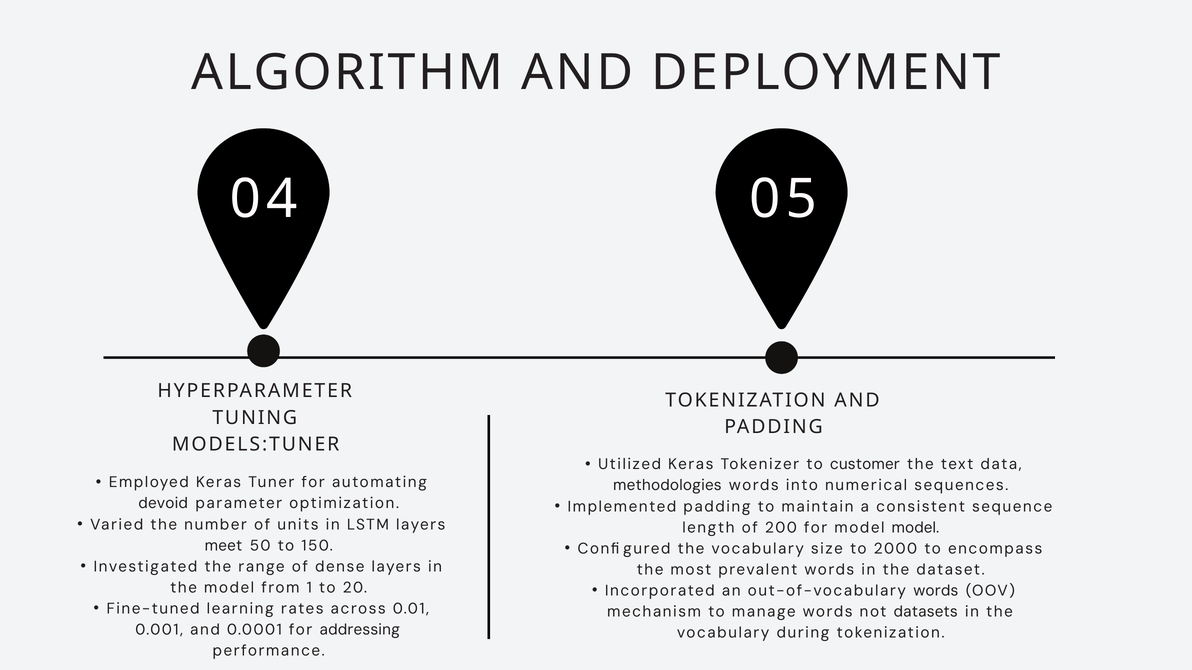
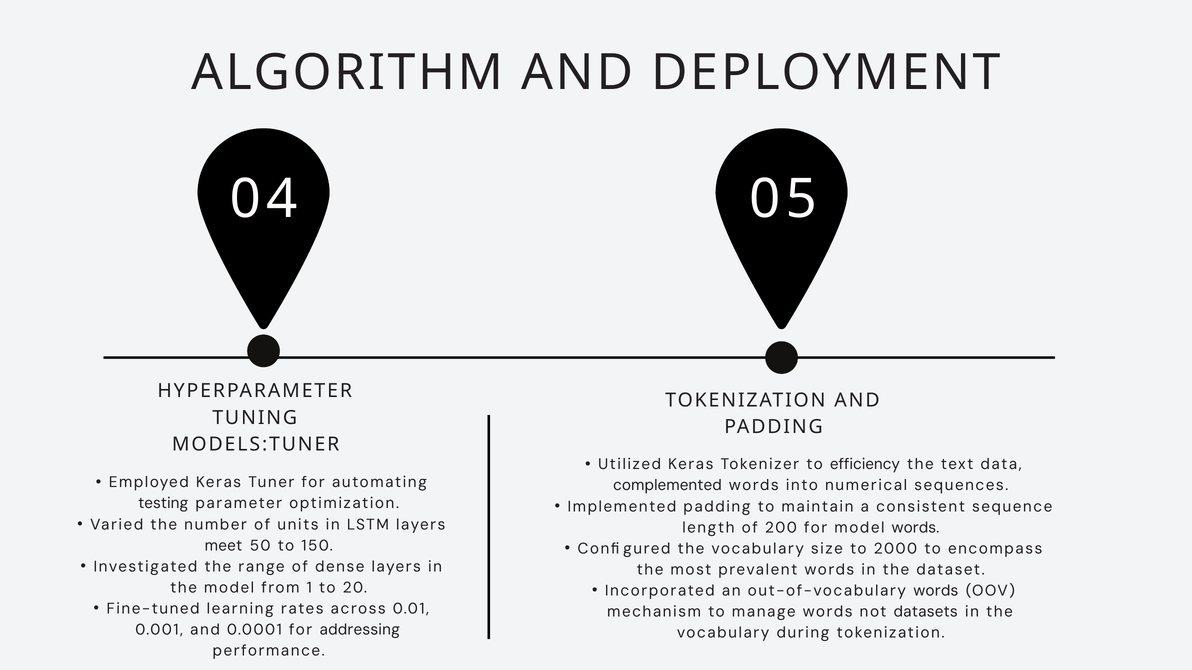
customer: customer -> efficiency
methodologies: methodologies -> complemented
devoid: devoid -> testing
model model: model -> words
